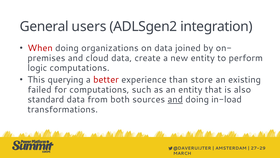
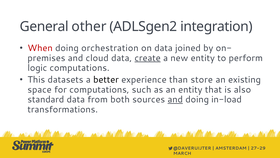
users: users -> other
organizations: organizations -> orchestration
create underline: none -> present
querying: querying -> datasets
better colour: red -> black
failed: failed -> space
